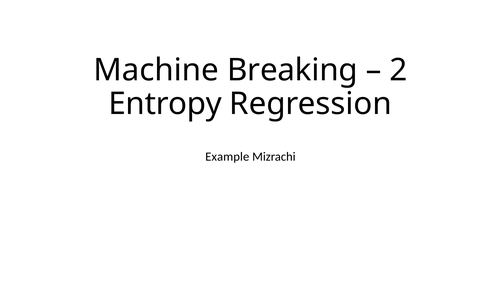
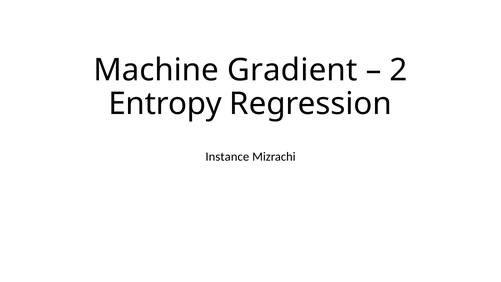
Breaking: Breaking -> Gradient
Example: Example -> Instance
